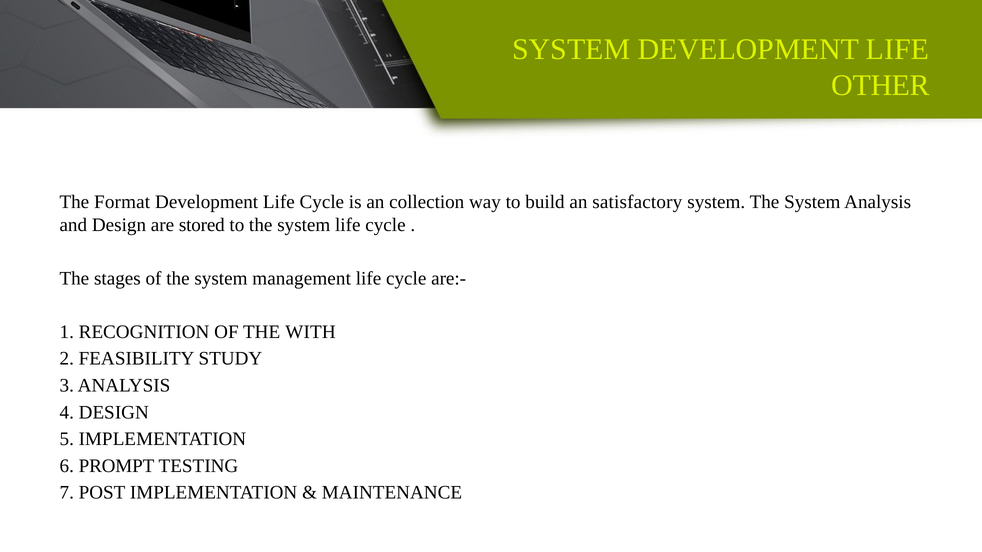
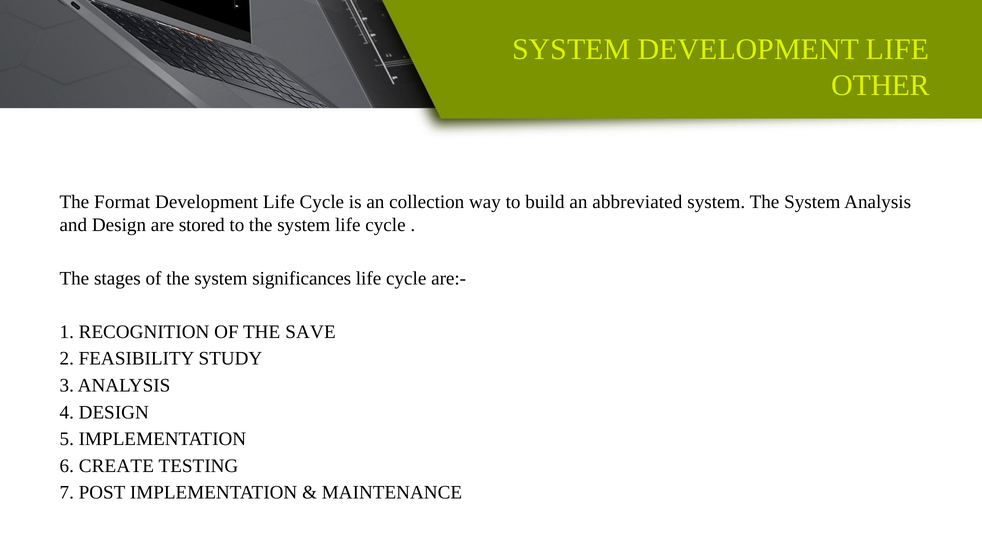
satisfactory: satisfactory -> abbreviated
management: management -> significances
WITH: WITH -> SAVE
PROMPT: PROMPT -> CREATE
